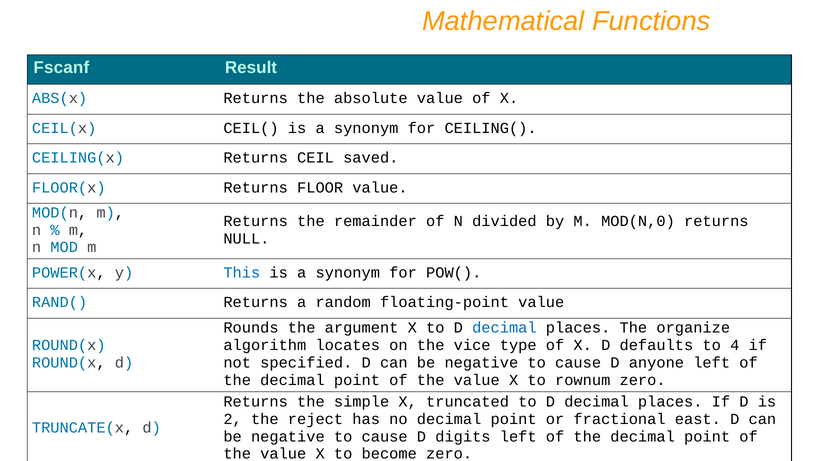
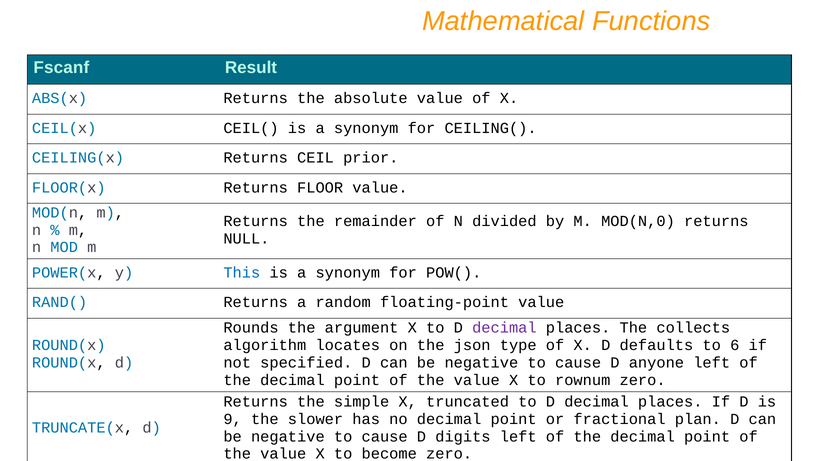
saved: saved -> prior
decimal at (504, 328) colour: blue -> purple
organize: organize -> collects
vice: vice -> json
4: 4 -> 6
2: 2 -> 9
reject: reject -> slower
east: east -> plan
